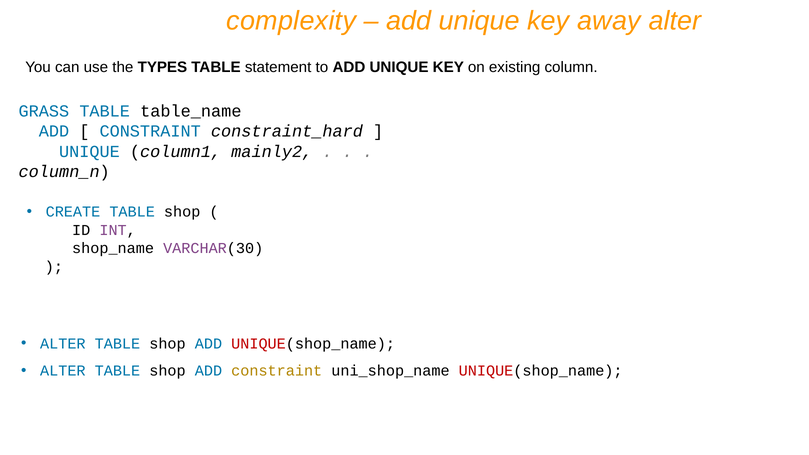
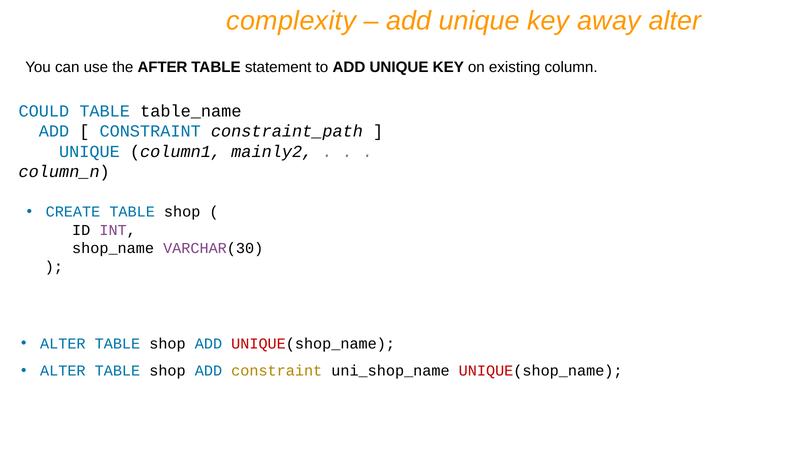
TYPES: TYPES -> AFTER
GRASS: GRASS -> COULD
constraint_hard: constraint_hard -> constraint_path
